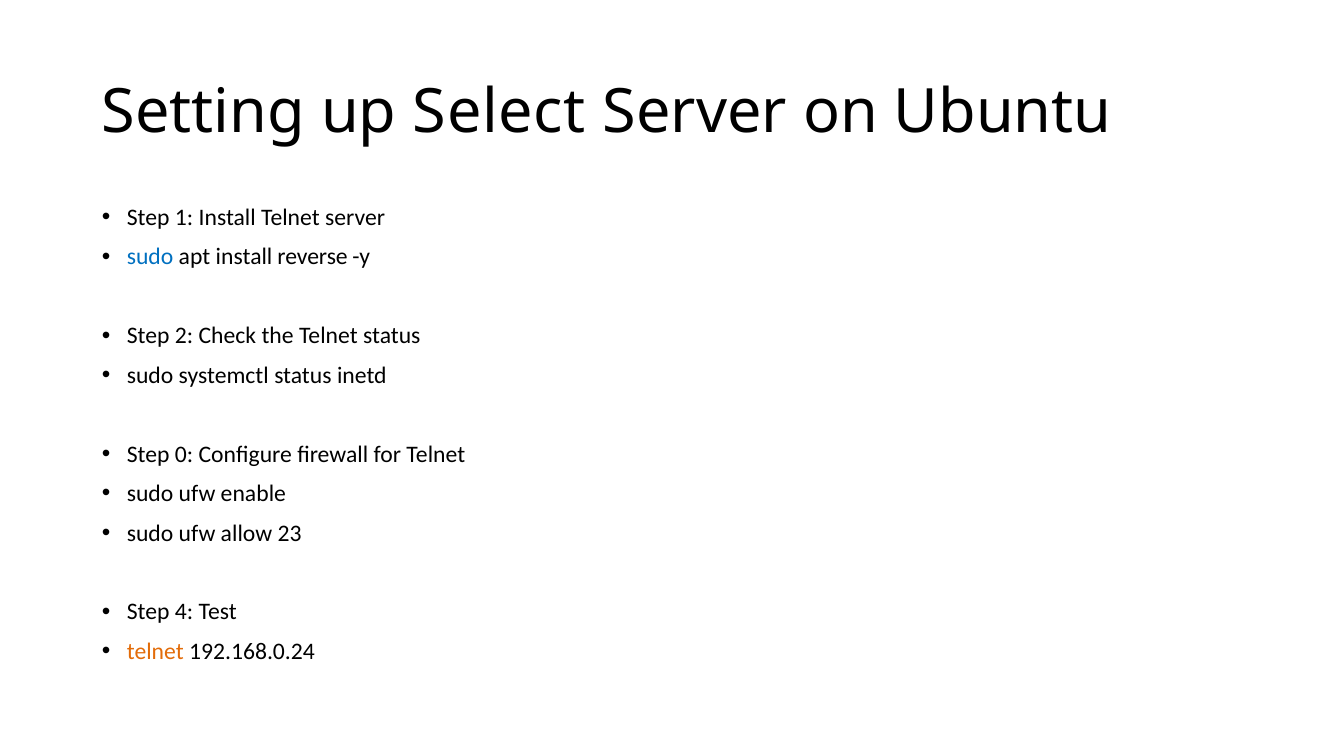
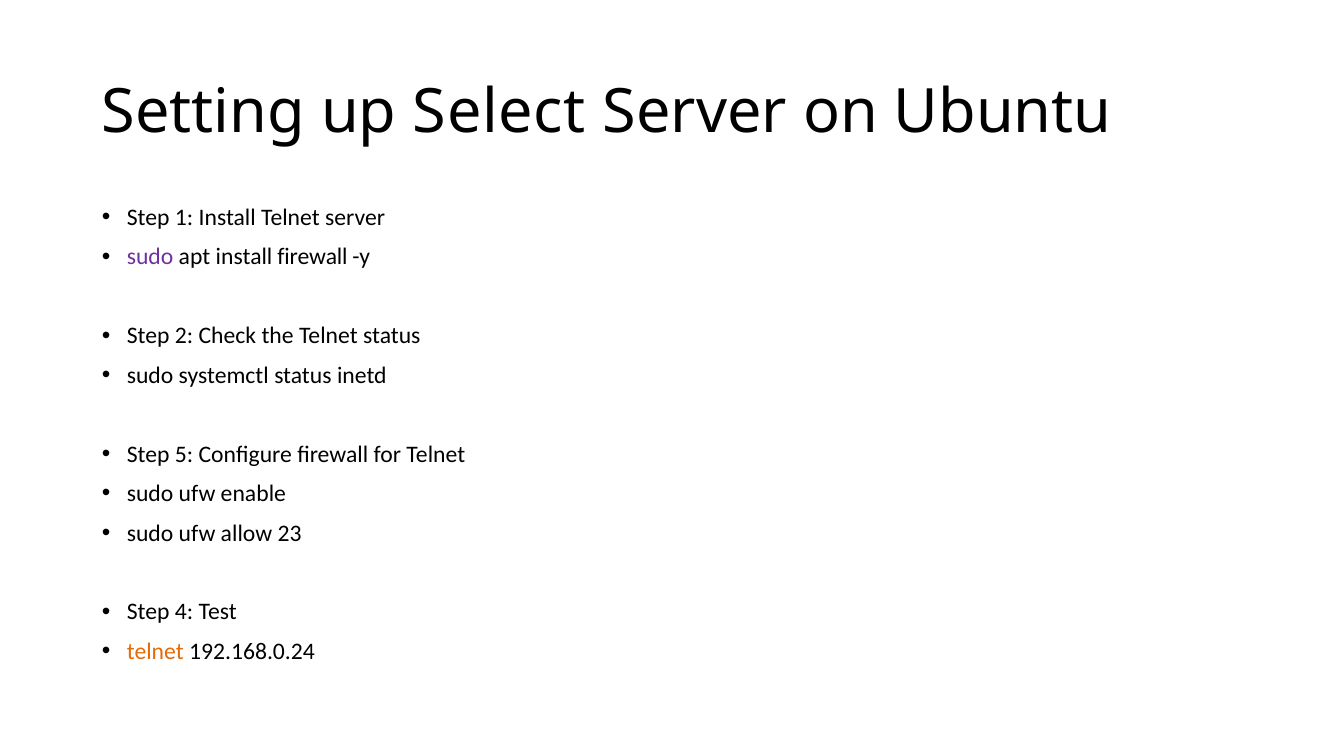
sudo at (150, 257) colour: blue -> purple
install reverse: reverse -> firewall
0: 0 -> 5
